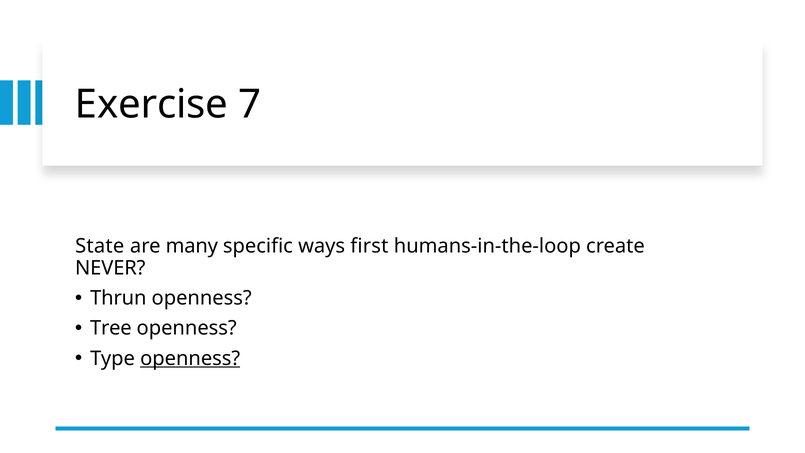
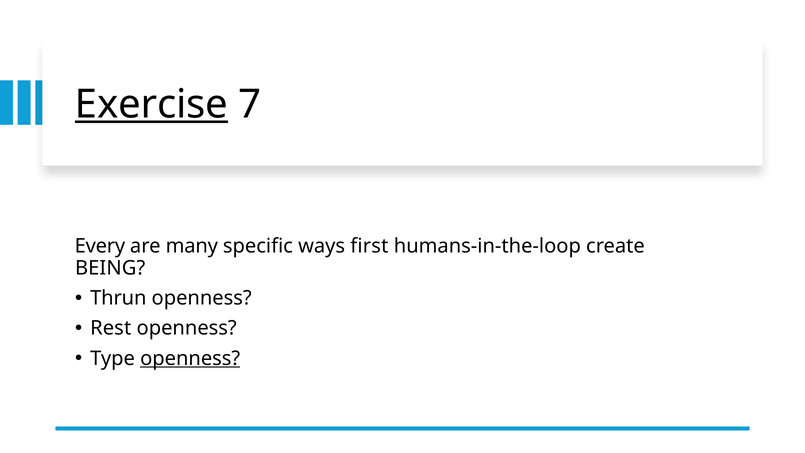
Exercise underline: none -> present
State: State -> Every
NEVER: NEVER -> BEING
Tree: Tree -> Rest
